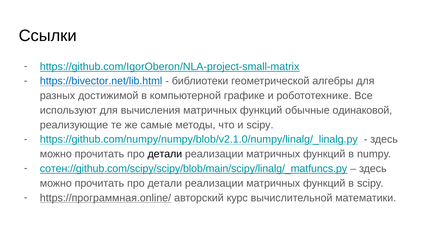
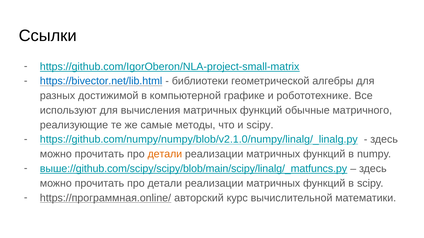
одинаковой: одинаковой -> матричного
детали at (165, 154) colour: black -> orange
сотен://github.com/scipy/scipy/blob/main/scipy/linalg/_matfuncs.py: сотен://github.com/scipy/scipy/blob/main/scipy/linalg/_matfuncs.py -> выше://github.com/scipy/scipy/blob/main/scipy/linalg/_matfuncs.py
